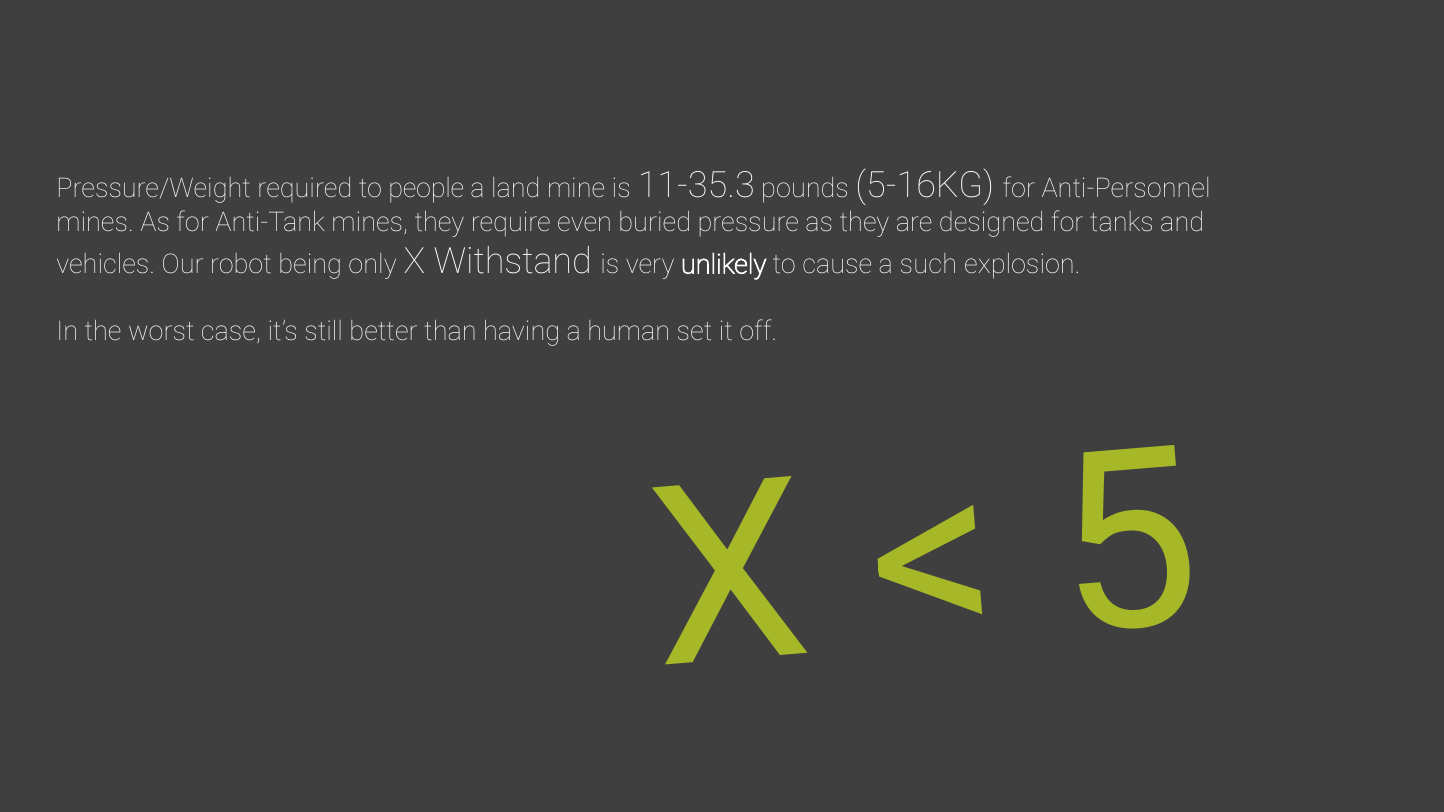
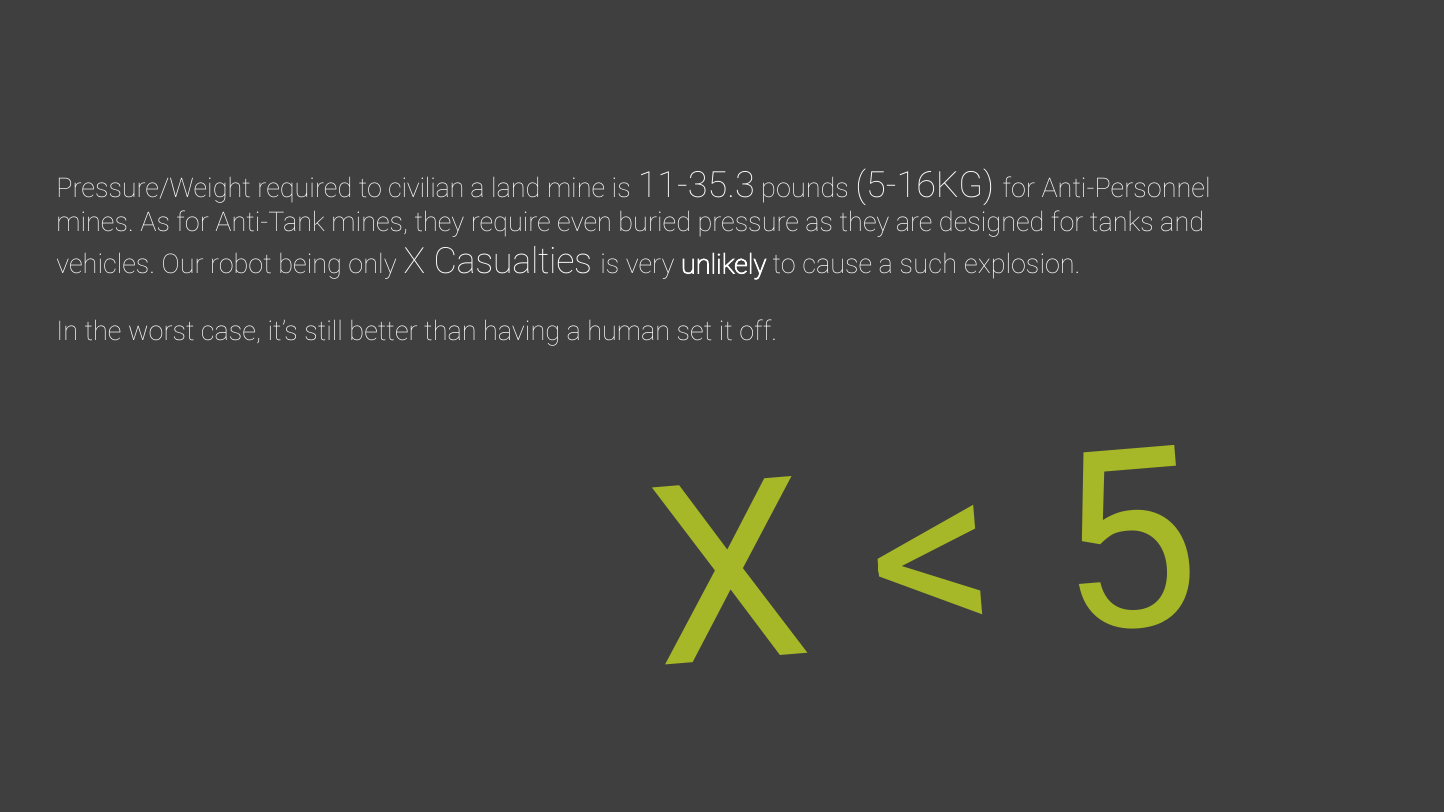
people: people -> civilian
Withstand: Withstand -> Casualties
